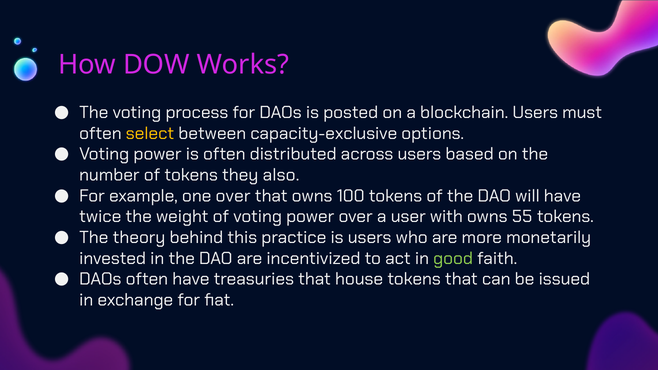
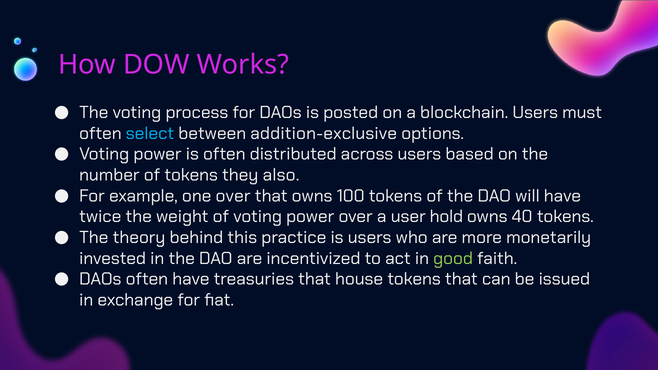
select colour: yellow -> light blue
capacity-exclusive: capacity-exclusive -> addition-exclusive
with: with -> hold
55: 55 -> 40
